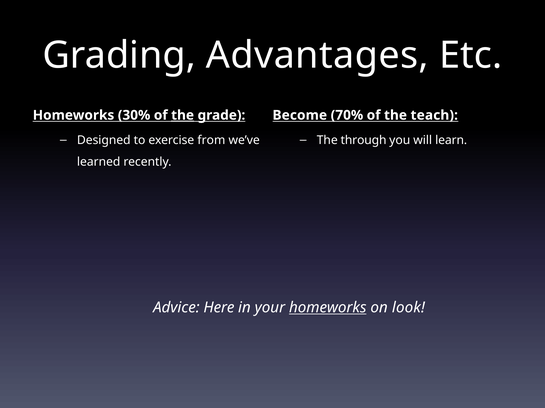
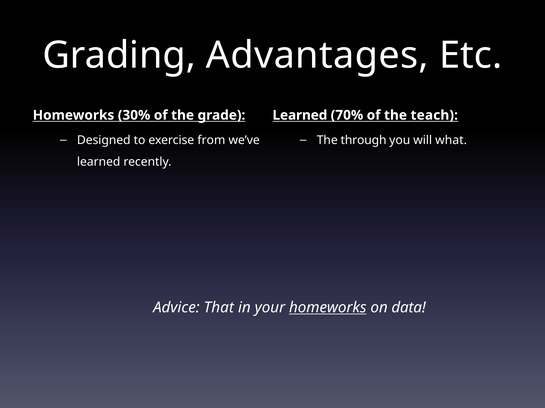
the at (183, 115) underline: present -> none
Become at (300, 115): Become -> Learned
learn: learn -> what
Here: Here -> That
look: look -> data
